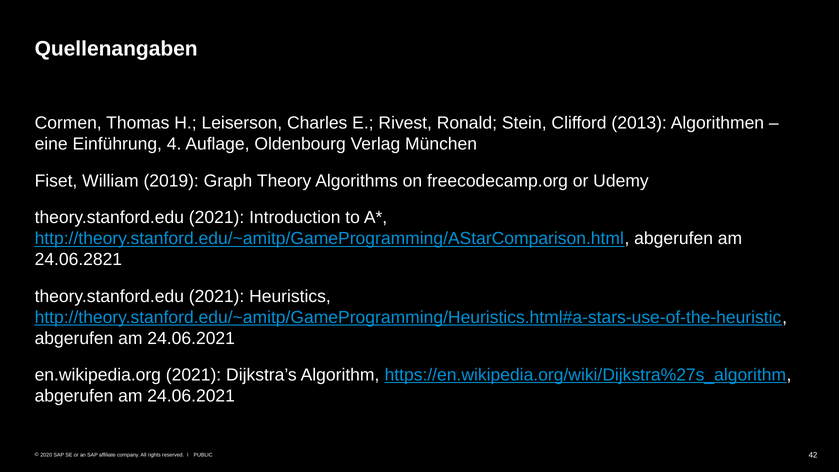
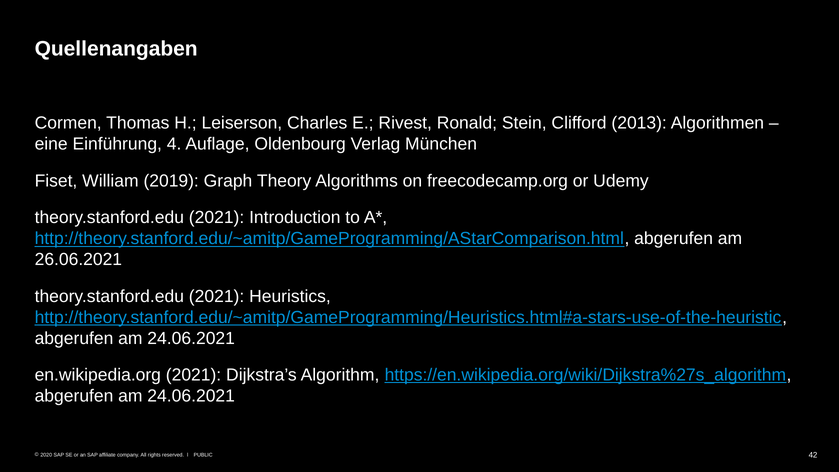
24.06.2821: 24.06.2821 -> 26.06.2021
